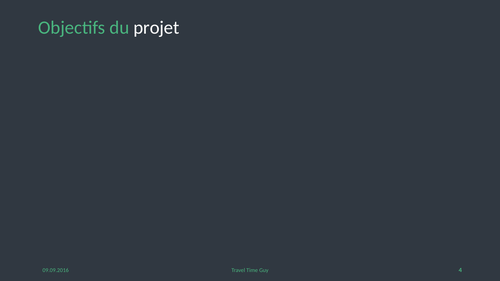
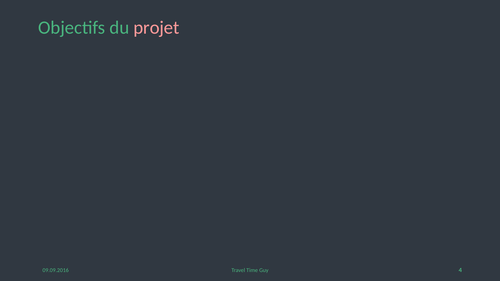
projet colour: white -> pink
